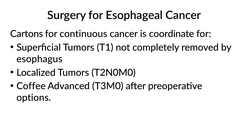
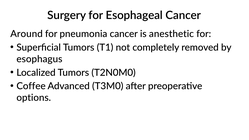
Cartons: Cartons -> Around
continuous: continuous -> pneumonia
coordinate: coordinate -> anesthetic
